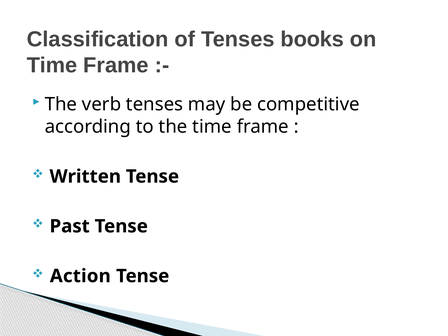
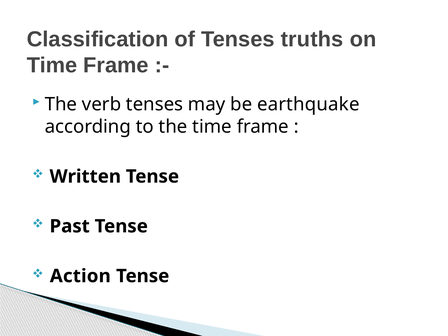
books: books -> truths
competitive: competitive -> earthquake
